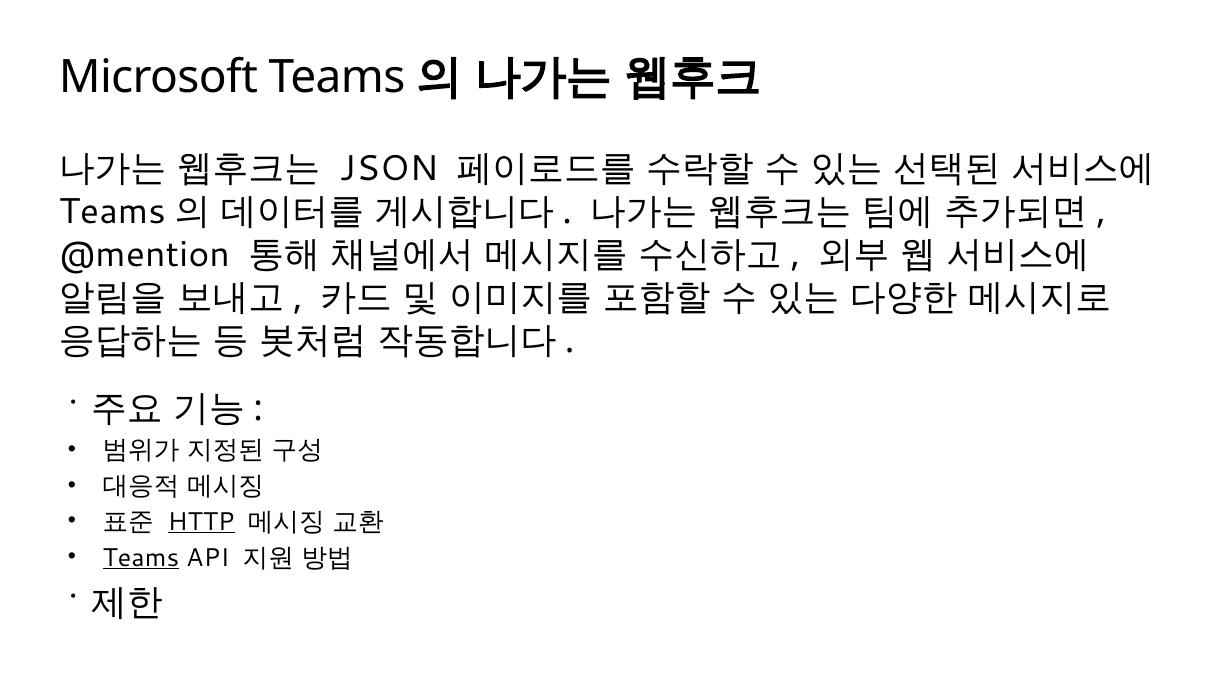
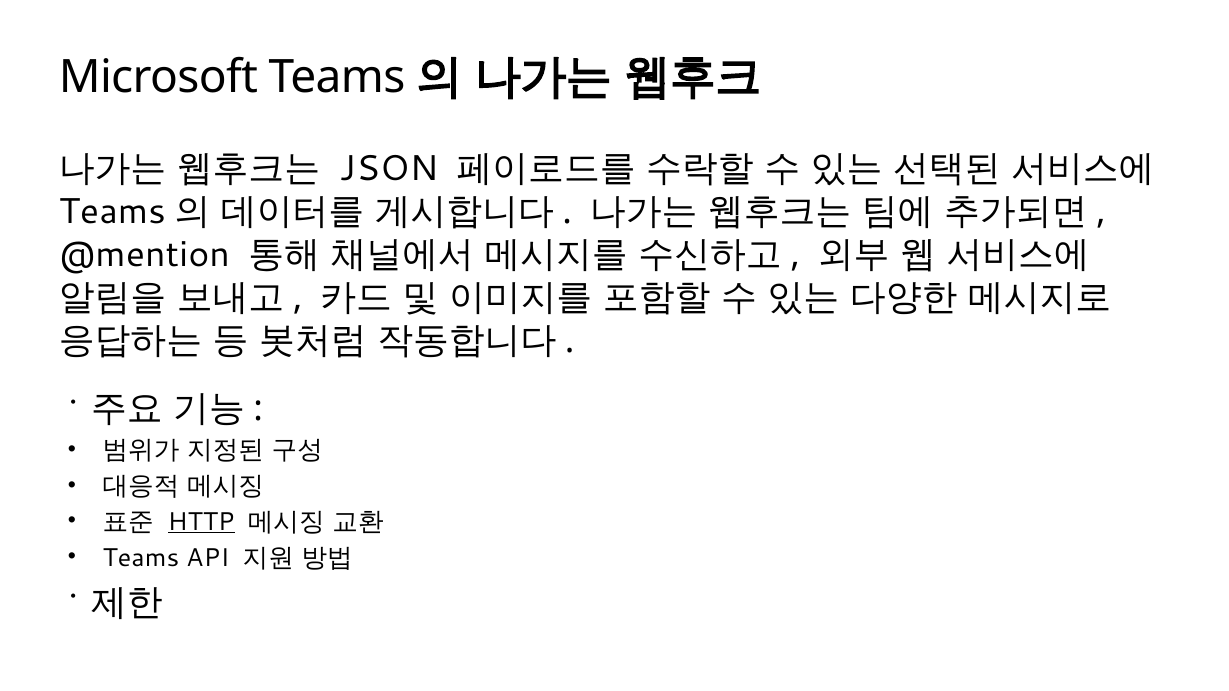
Teams at (141, 558) underline: present -> none
